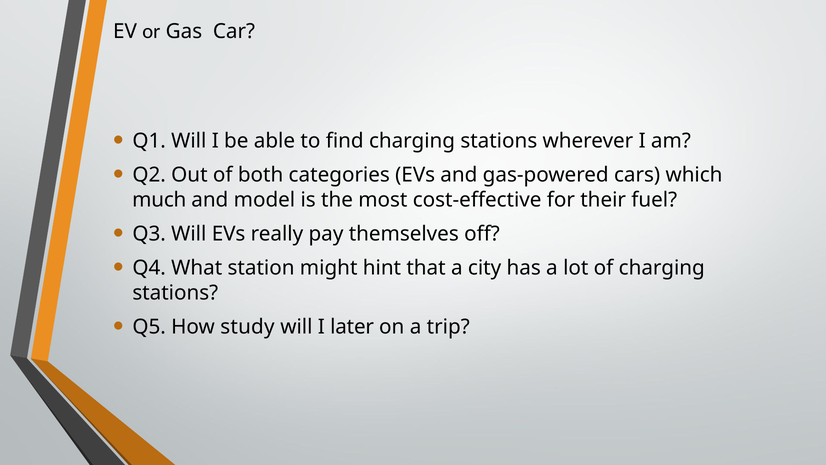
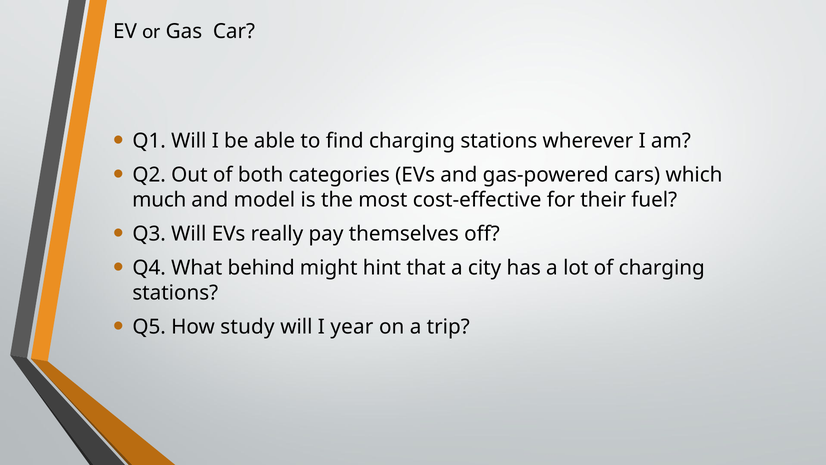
station: station -> behind
later: later -> year
